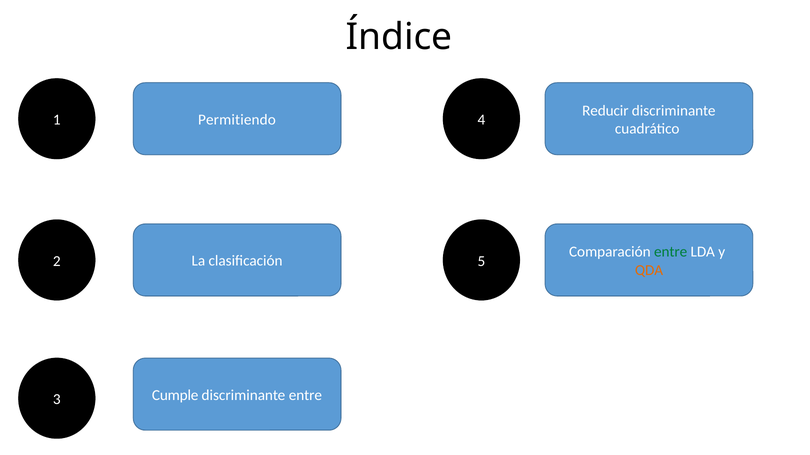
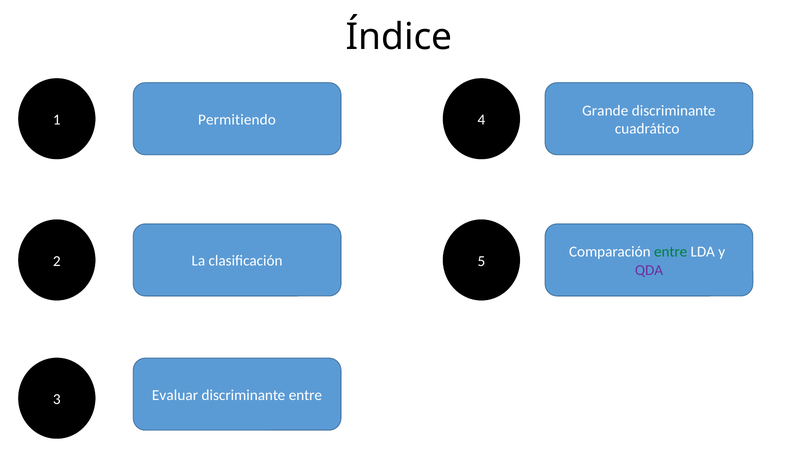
Reducir: Reducir -> Grande
QDA colour: orange -> purple
Cumple: Cumple -> Evaluar
